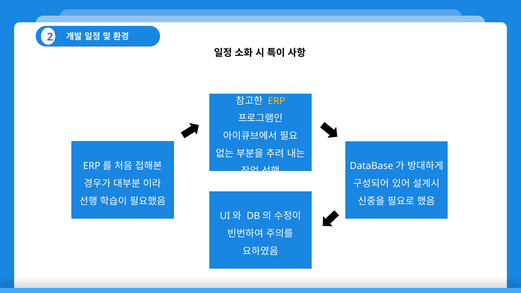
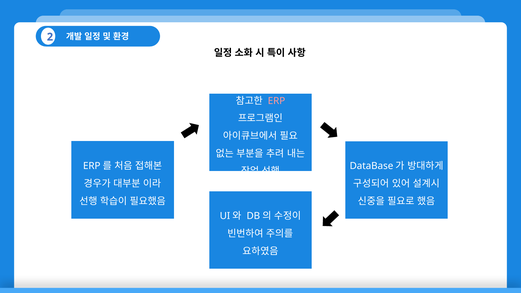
ERP colour: yellow -> pink
